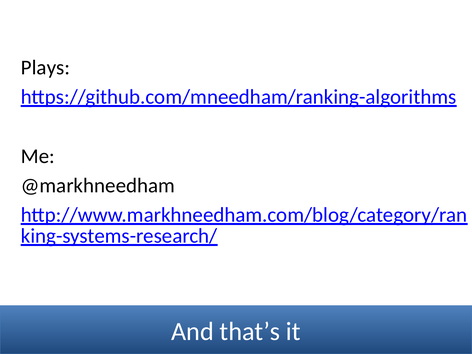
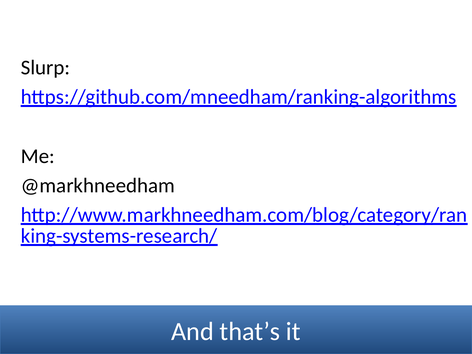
Plays: Plays -> Slurp
